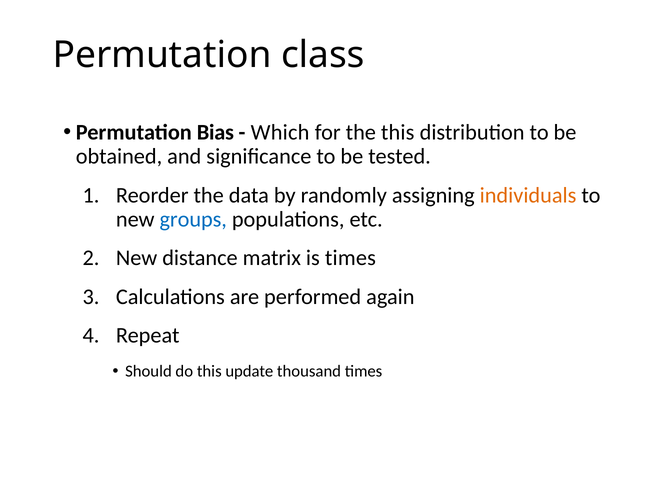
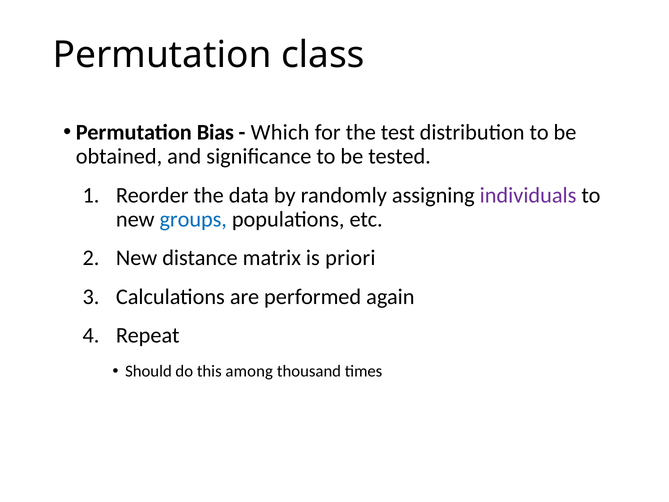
the this: this -> test
individuals colour: orange -> purple
is times: times -> priori
update: update -> among
